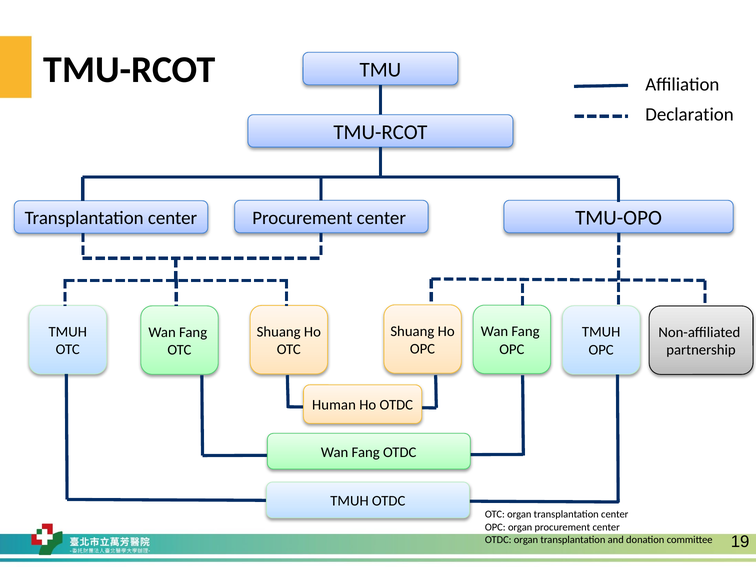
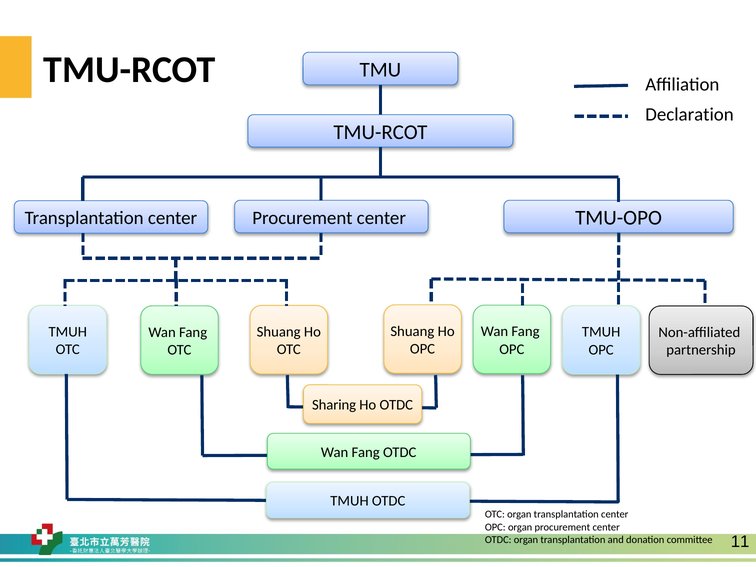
Human: Human -> Sharing
19: 19 -> 11
